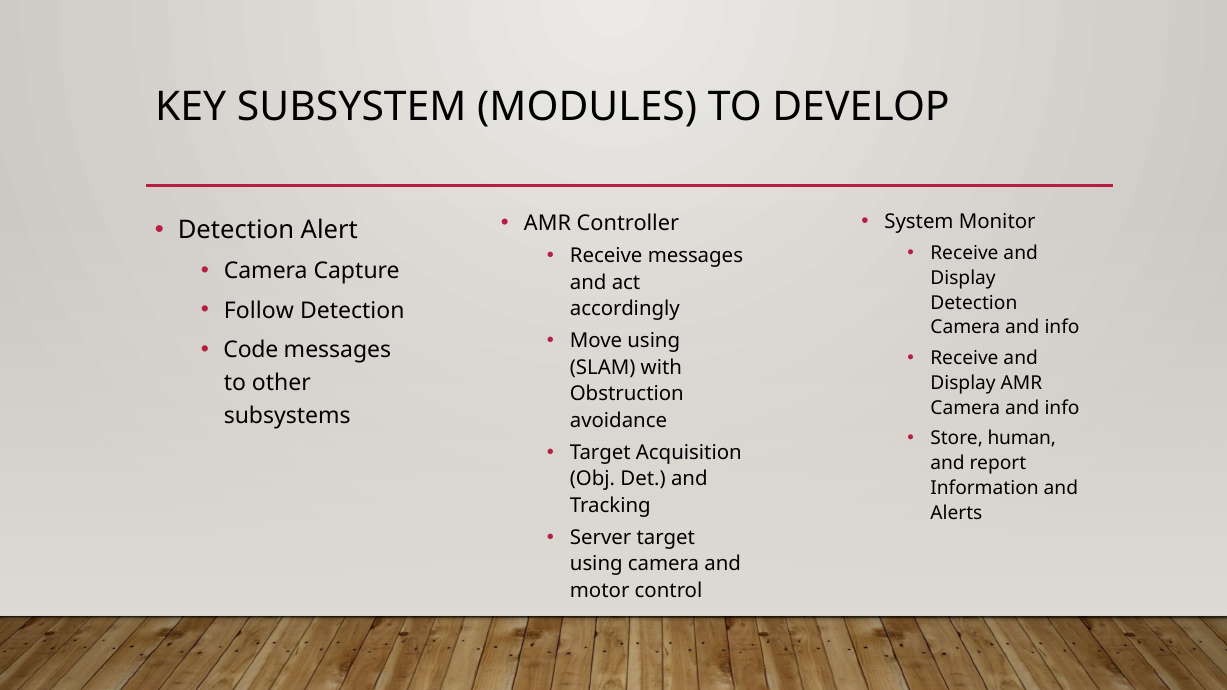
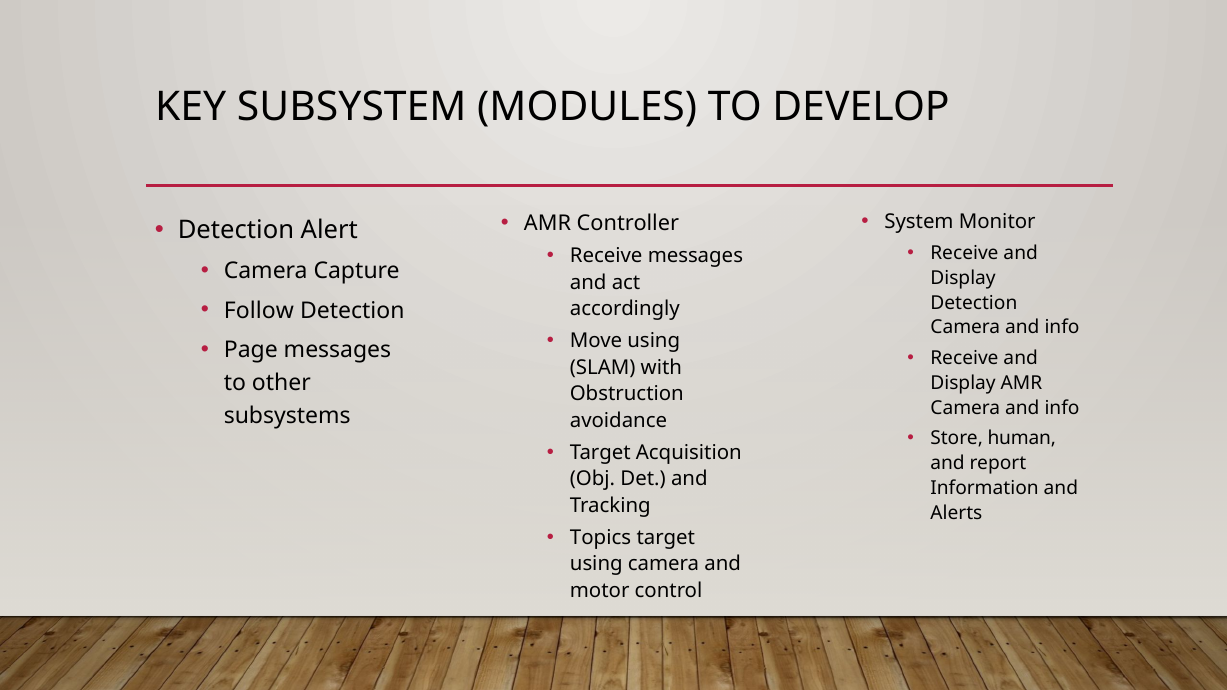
Code: Code -> Page
Server: Server -> Topics
